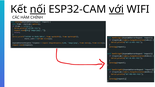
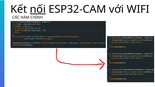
với underline: present -> none
